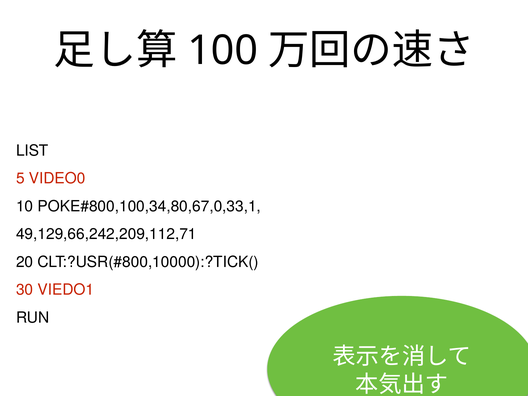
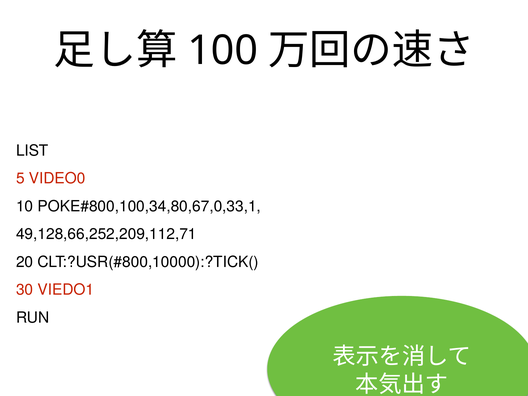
49,129,66,242,209,112,71: 49,129,66,242,209,112,71 -> 49,128,66,252,209,112,71
